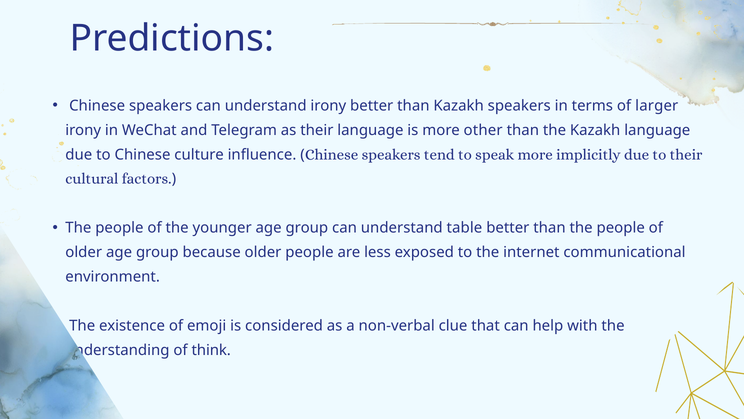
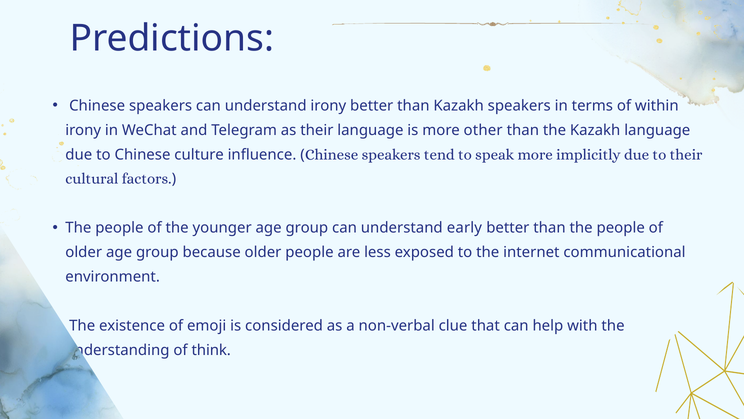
larger: larger -> within
table: table -> early
